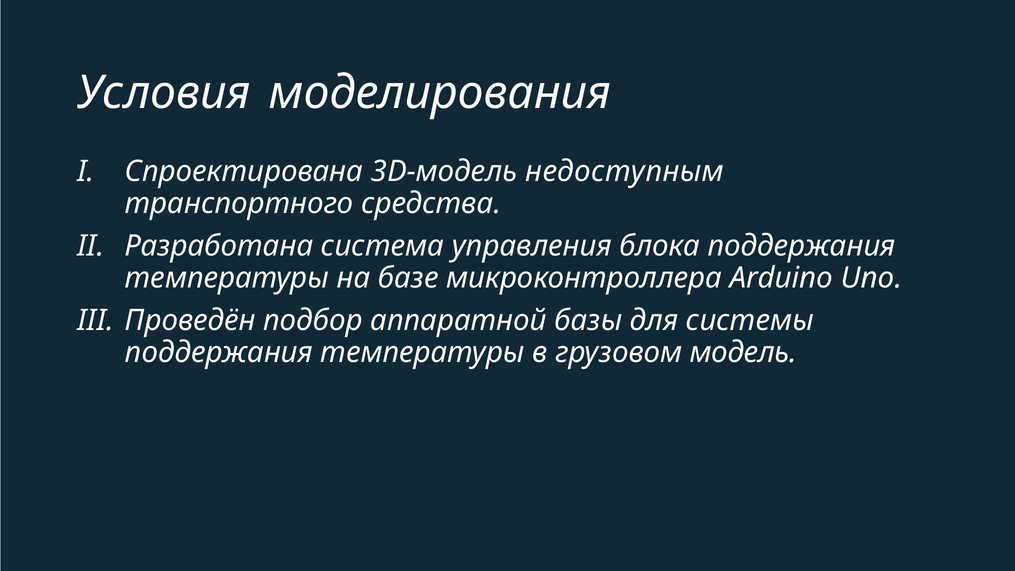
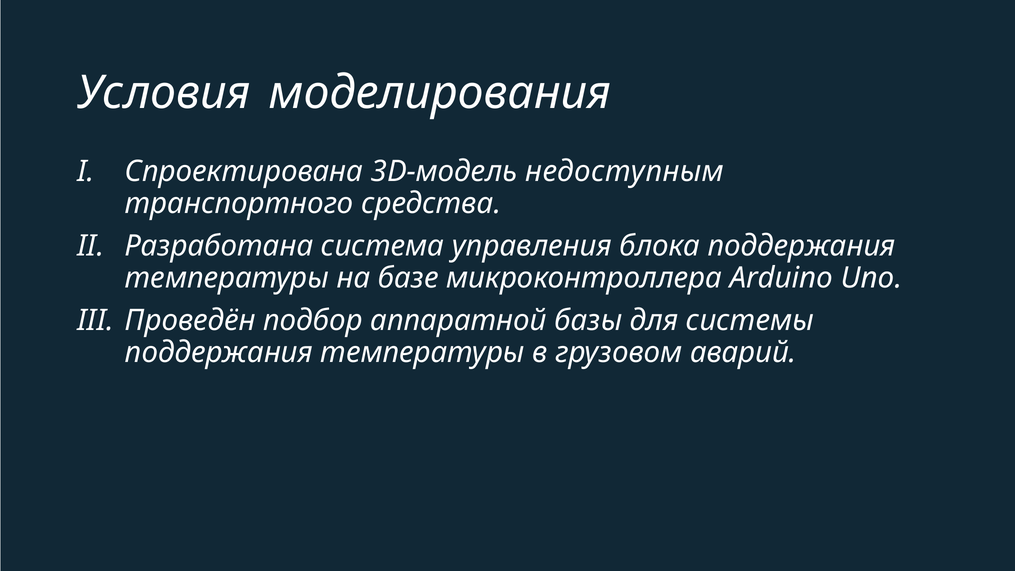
модель: модель -> аварий
